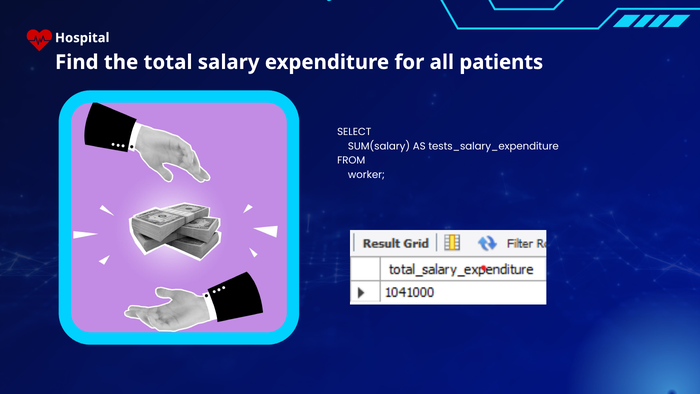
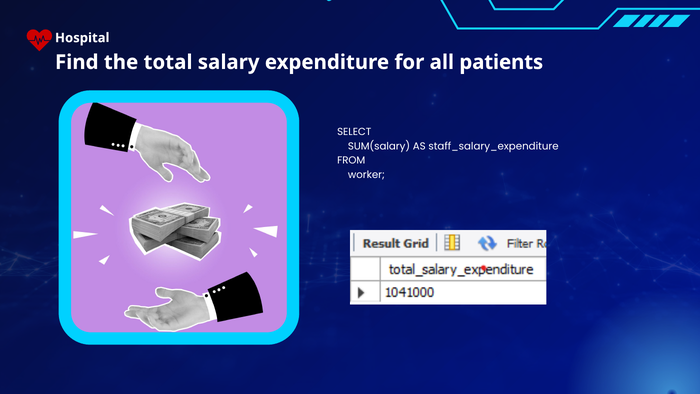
tests_salary_expenditure: tests_salary_expenditure -> staff_salary_expenditure
